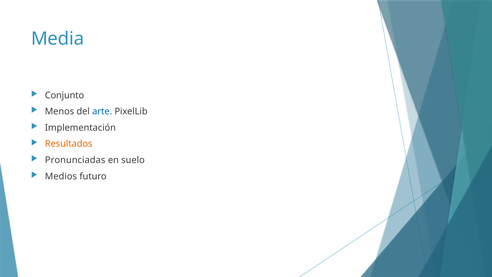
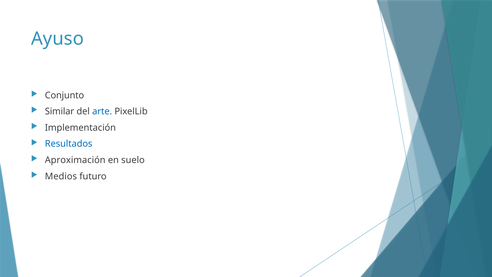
Media: Media -> Ayuso
Menos: Menos -> Similar
Resultados colour: orange -> blue
Pronunciadas: Pronunciadas -> Aproximación
